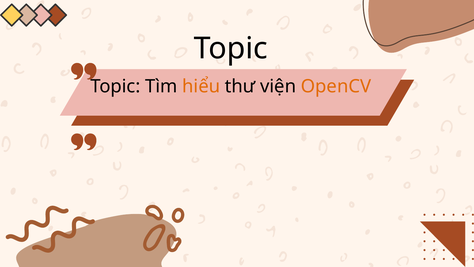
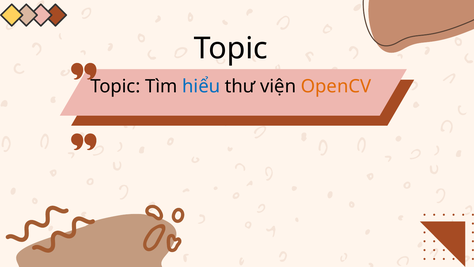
hiểu colour: orange -> blue
